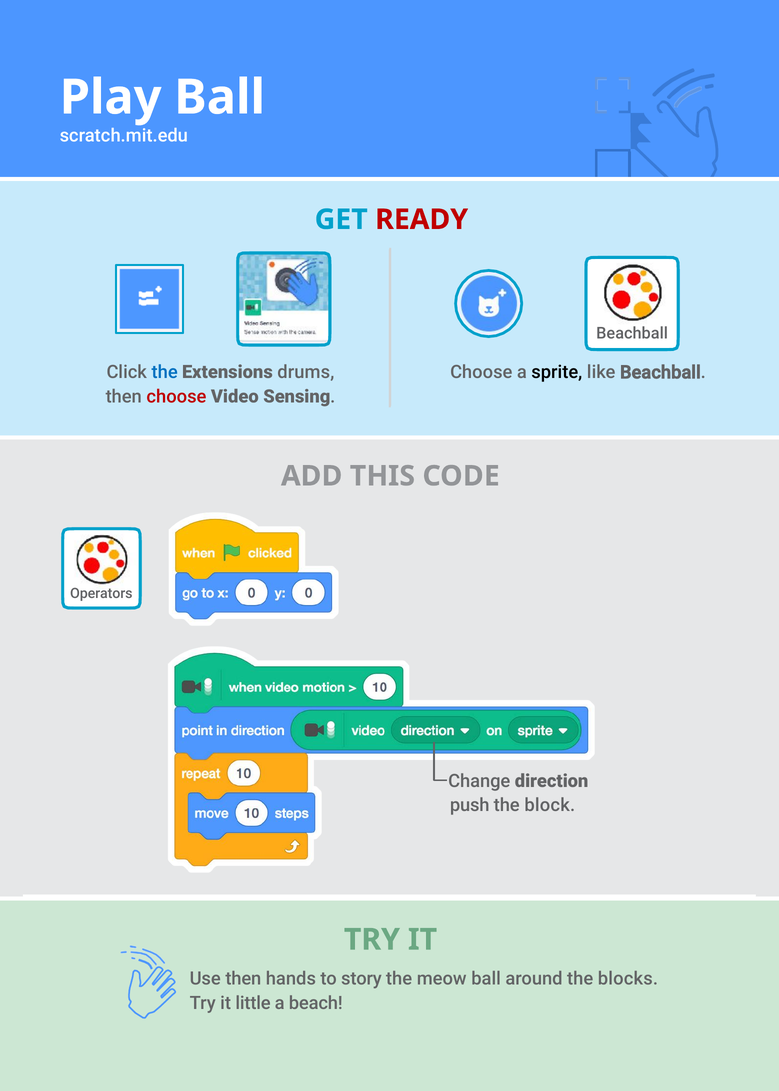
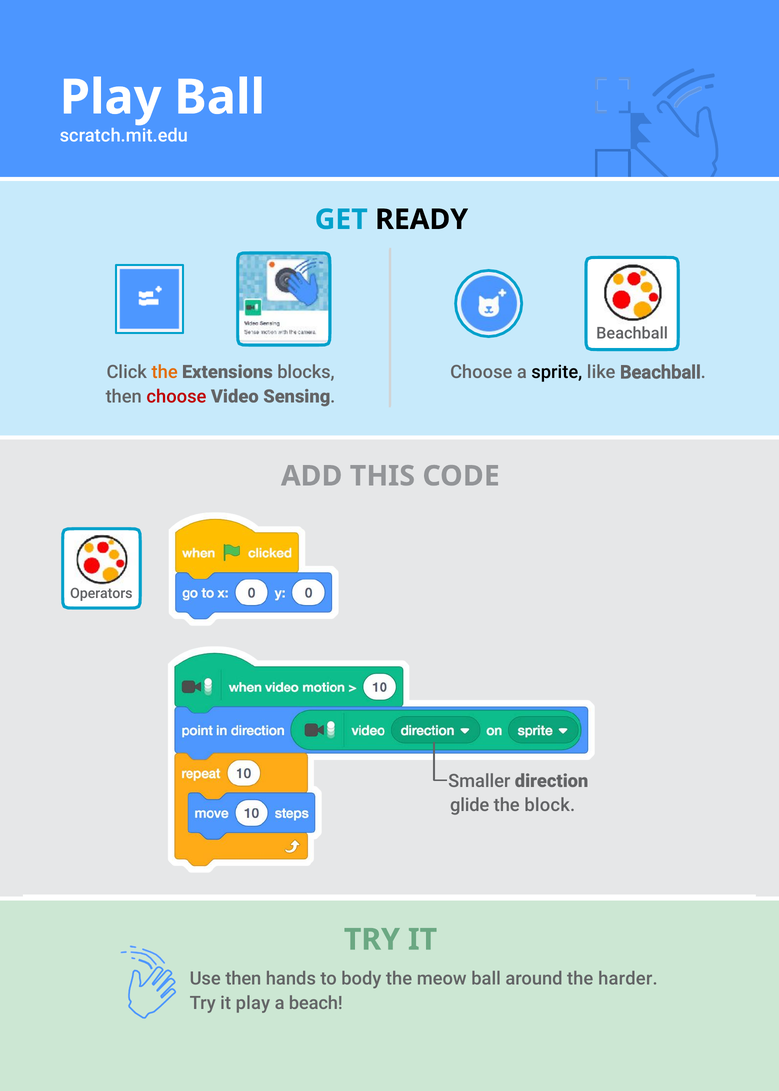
READY colour: red -> black
the at (165, 372) colour: blue -> orange
drums: drums -> blocks
Change: Change -> Smaller
push: push -> glide
story: story -> body
blocks: blocks -> harder
it little: little -> play
